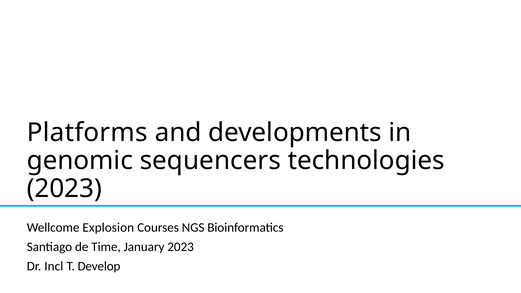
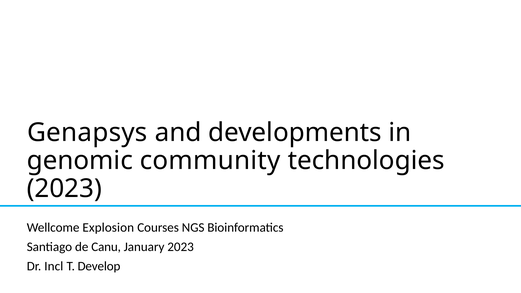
Platforms: Platforms -> Genapsys
sequencers: sequencers -> community
Time: Time -> Canu
